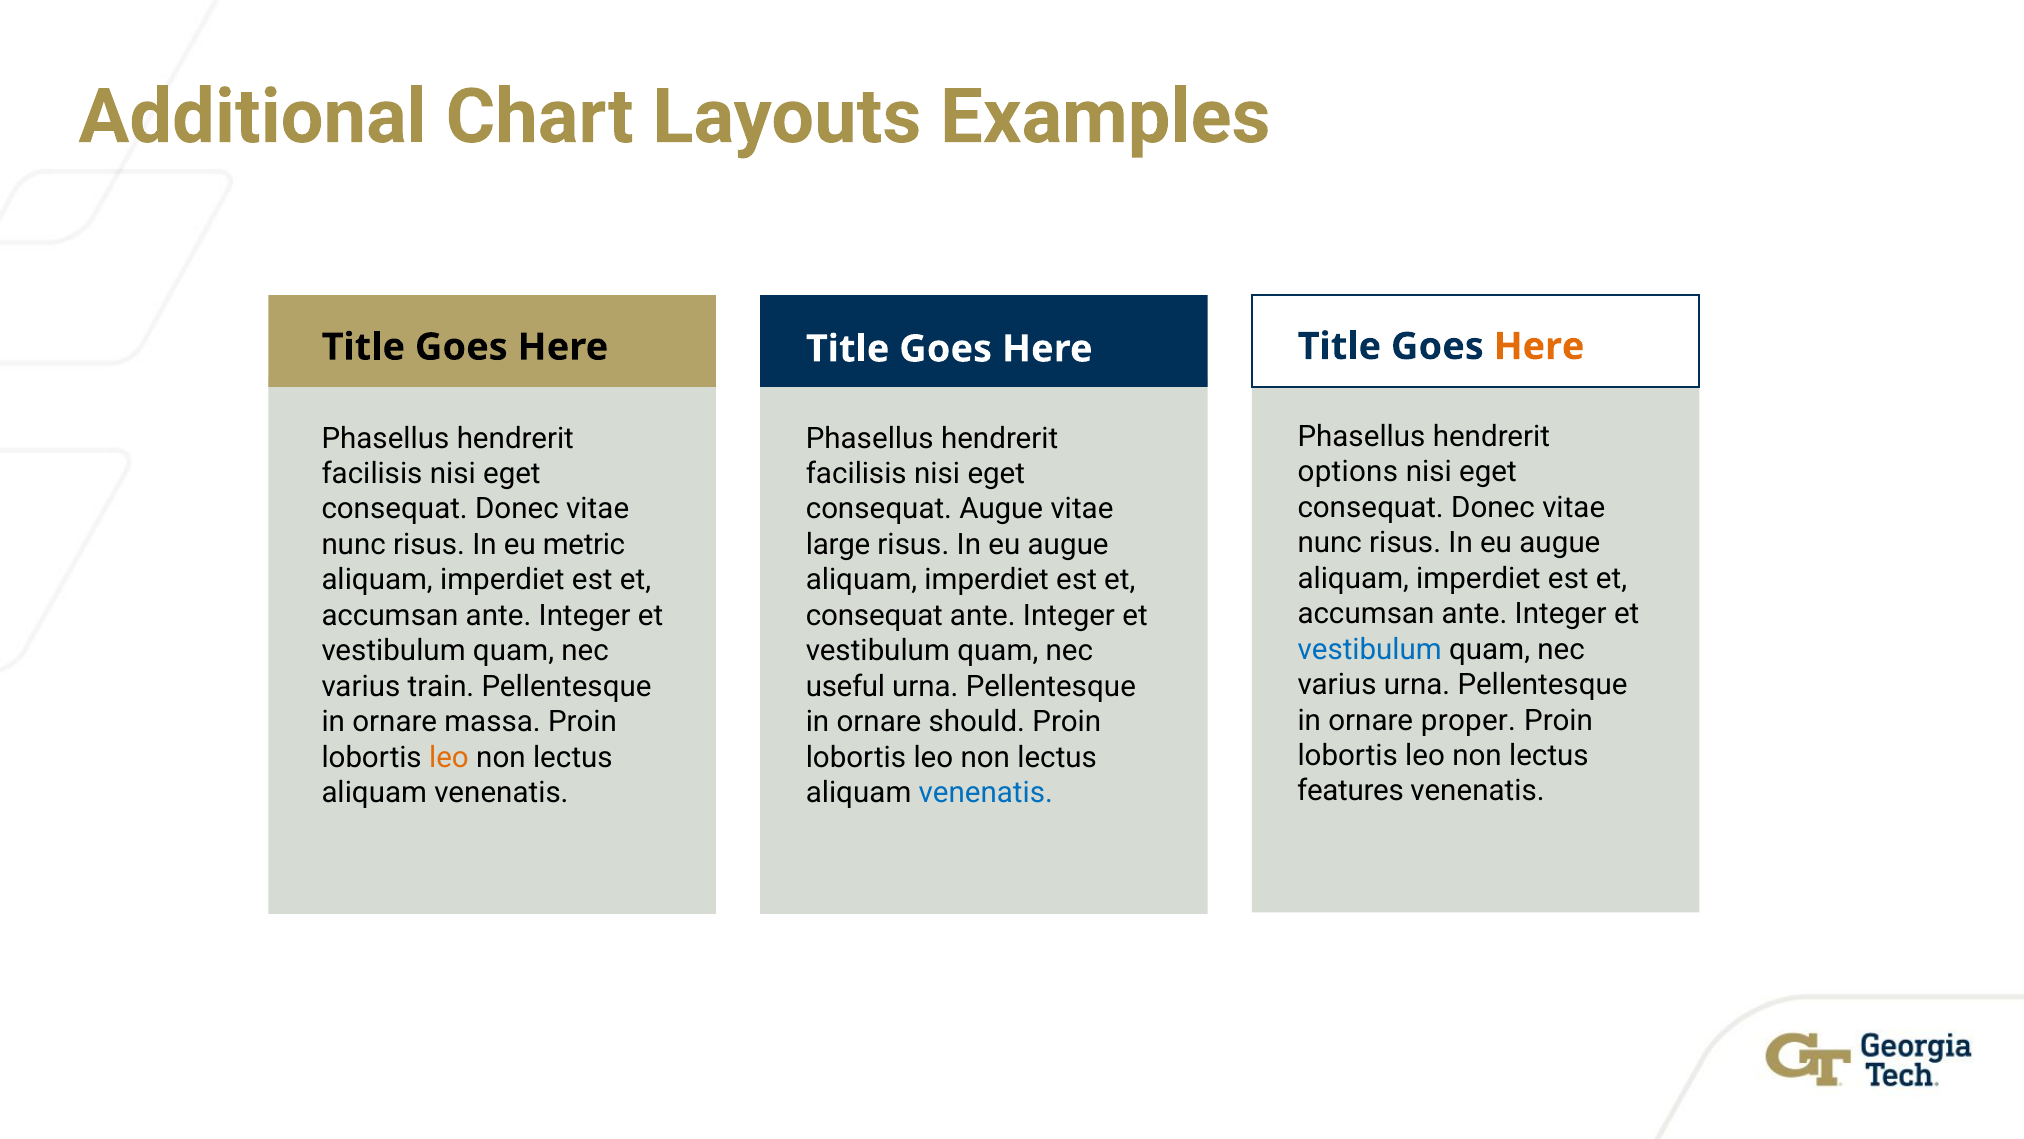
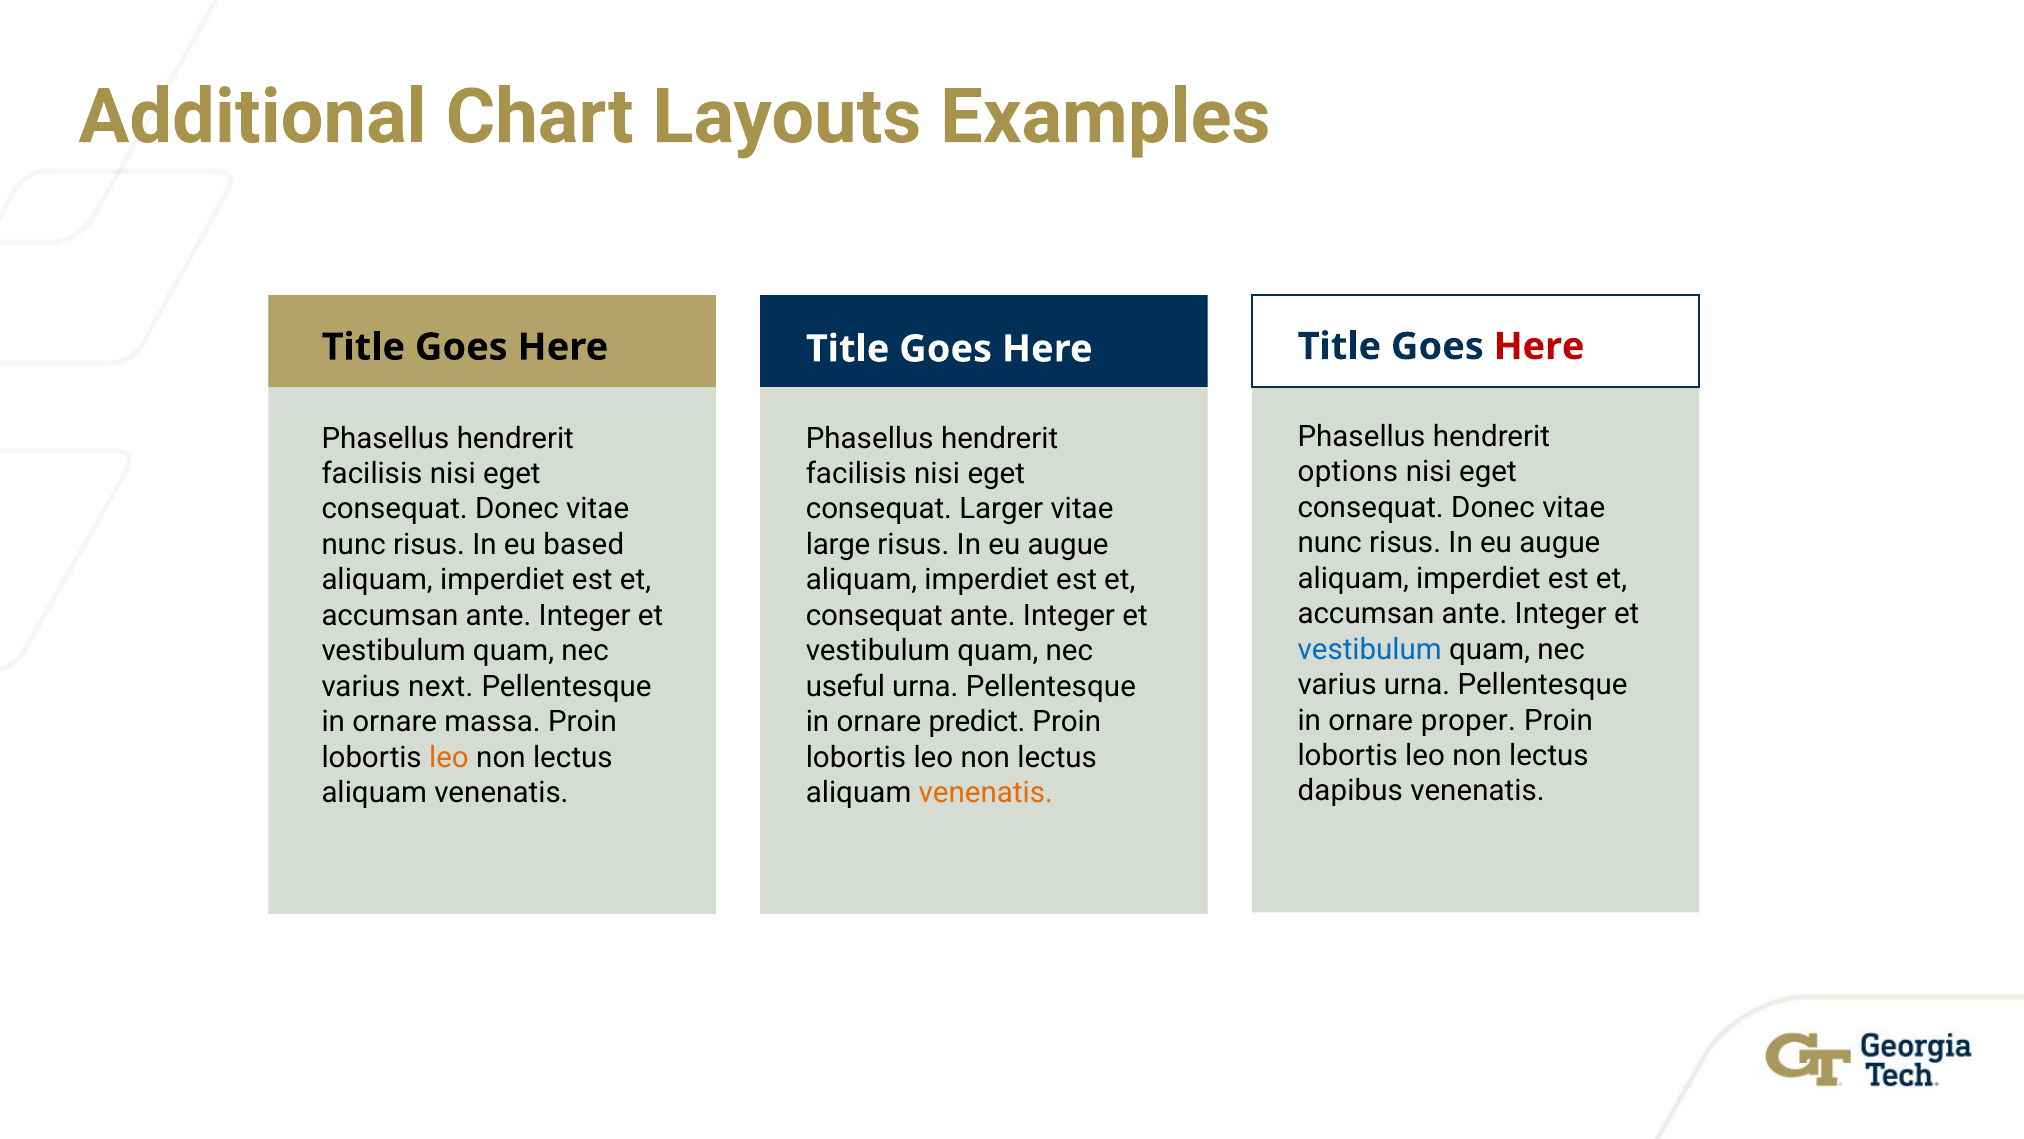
Here at (1539, 346) colour: orange -> red
consequat Augue: Augue -> Larger
metric: metric -> based
train: train -> next
should: should -> predict
features: features -> dapibus
venenatis at (986, 792) colour: blue -> orange
